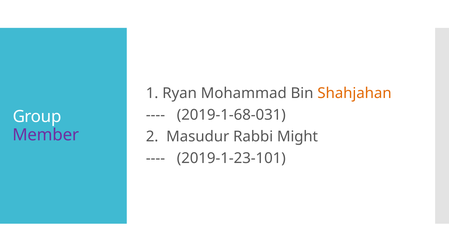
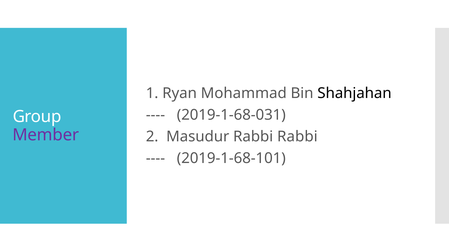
Shahjahan colour: orange -> black
Rabbi Might: Might -> Rabbi
2019-1-23-101: 2019-1-23-101 -> 2019-1-68-101
